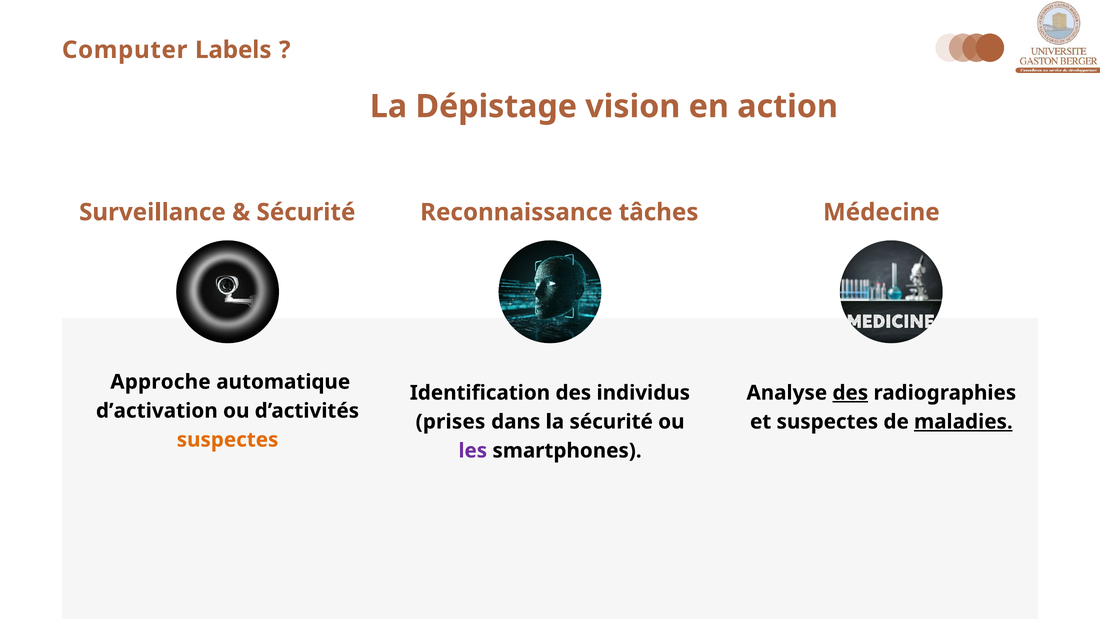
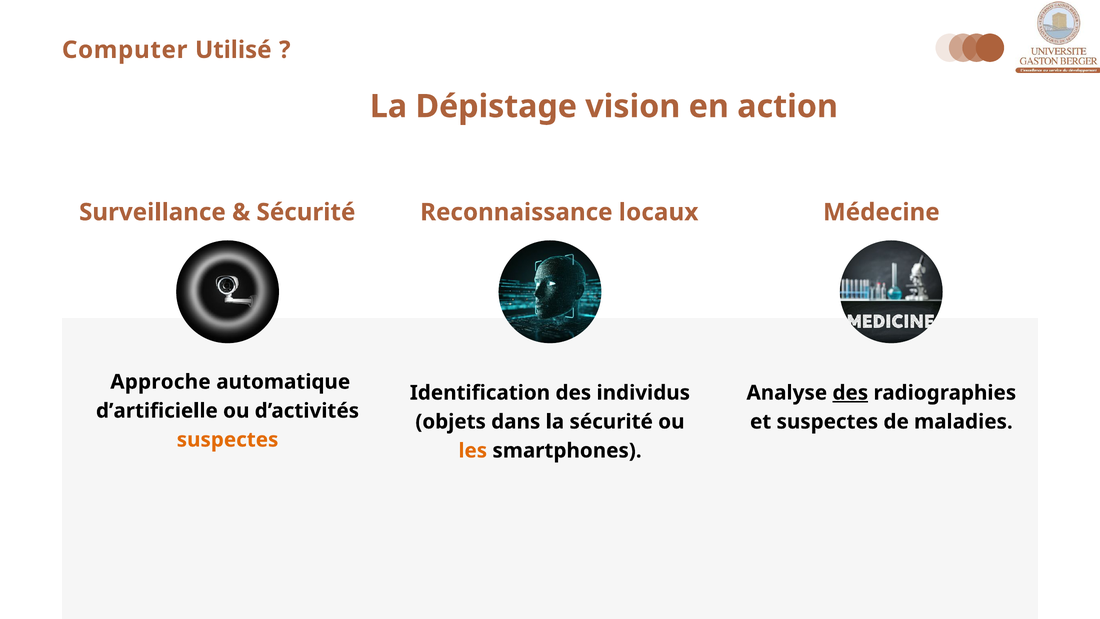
Labels: Labels -> Utilisé
tâches: tâches -> locaux
d’activation: d’activation -> d’artificielle
prises: prises -> objets
maladies underline: present -> none
les colour: purple -> orange
